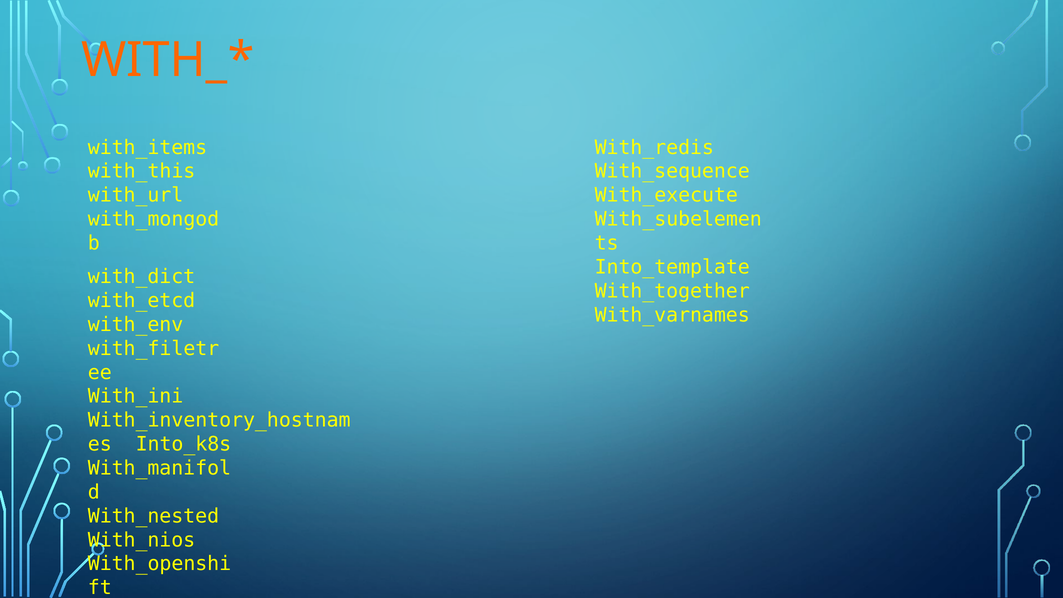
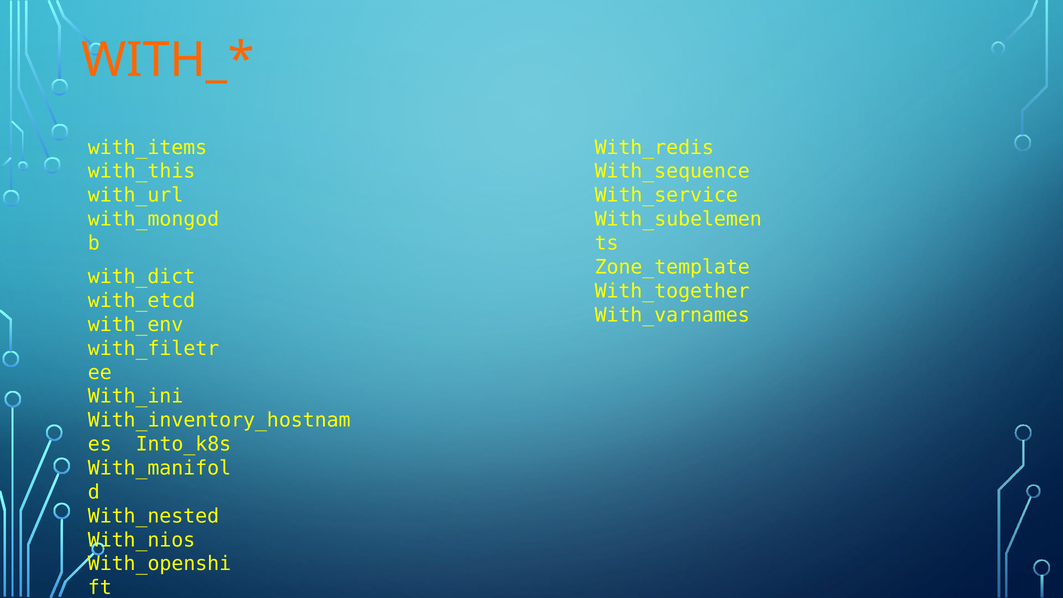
With_execute: With_execute -> With_service
Into_template: Into_template -> Zone_template
